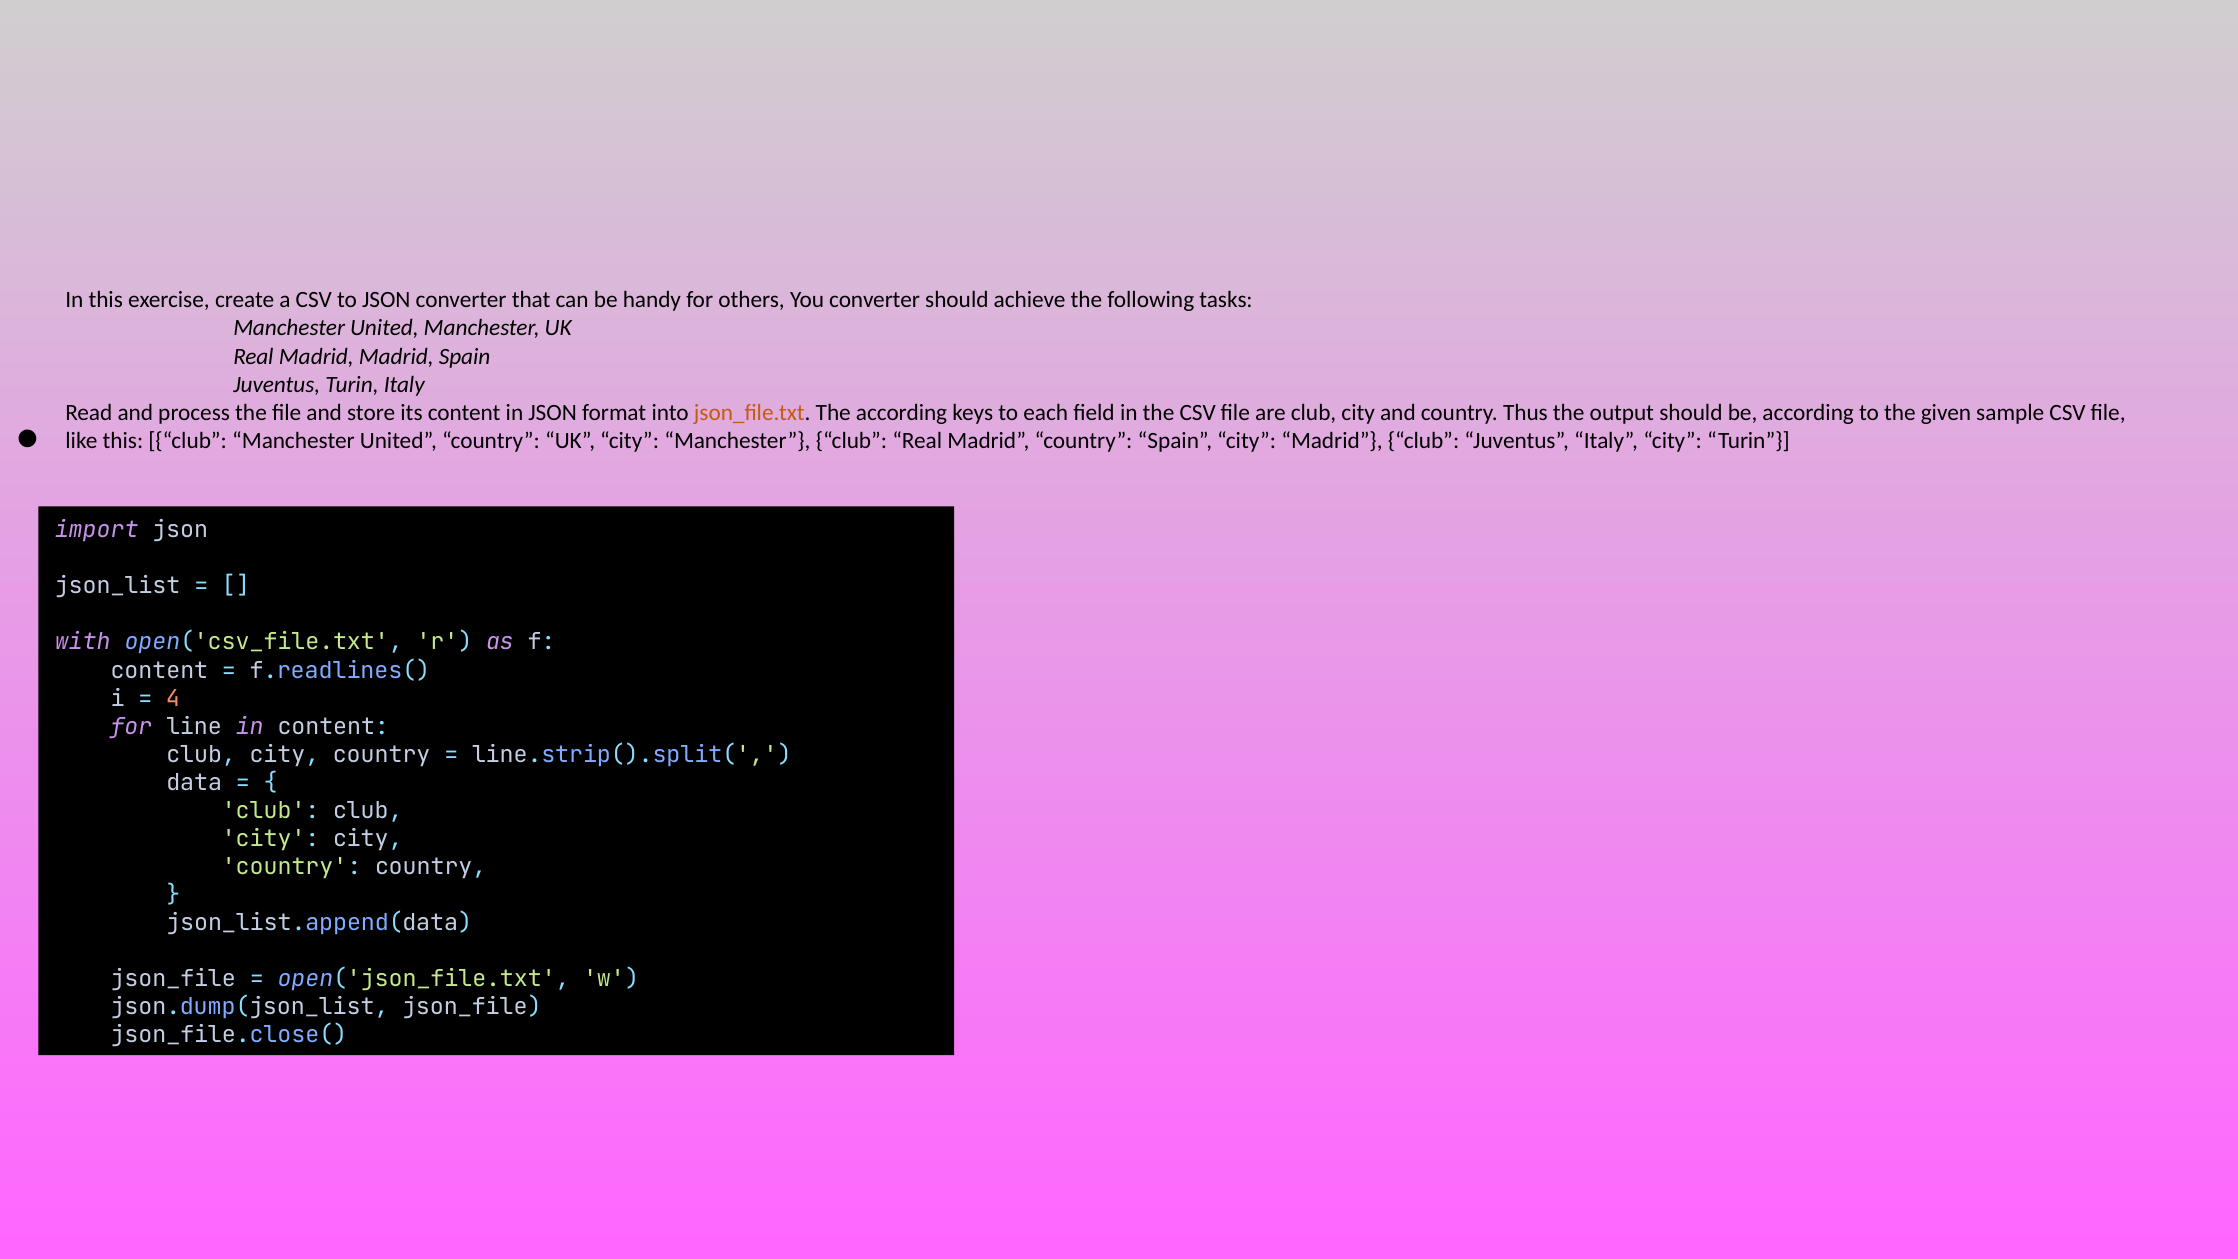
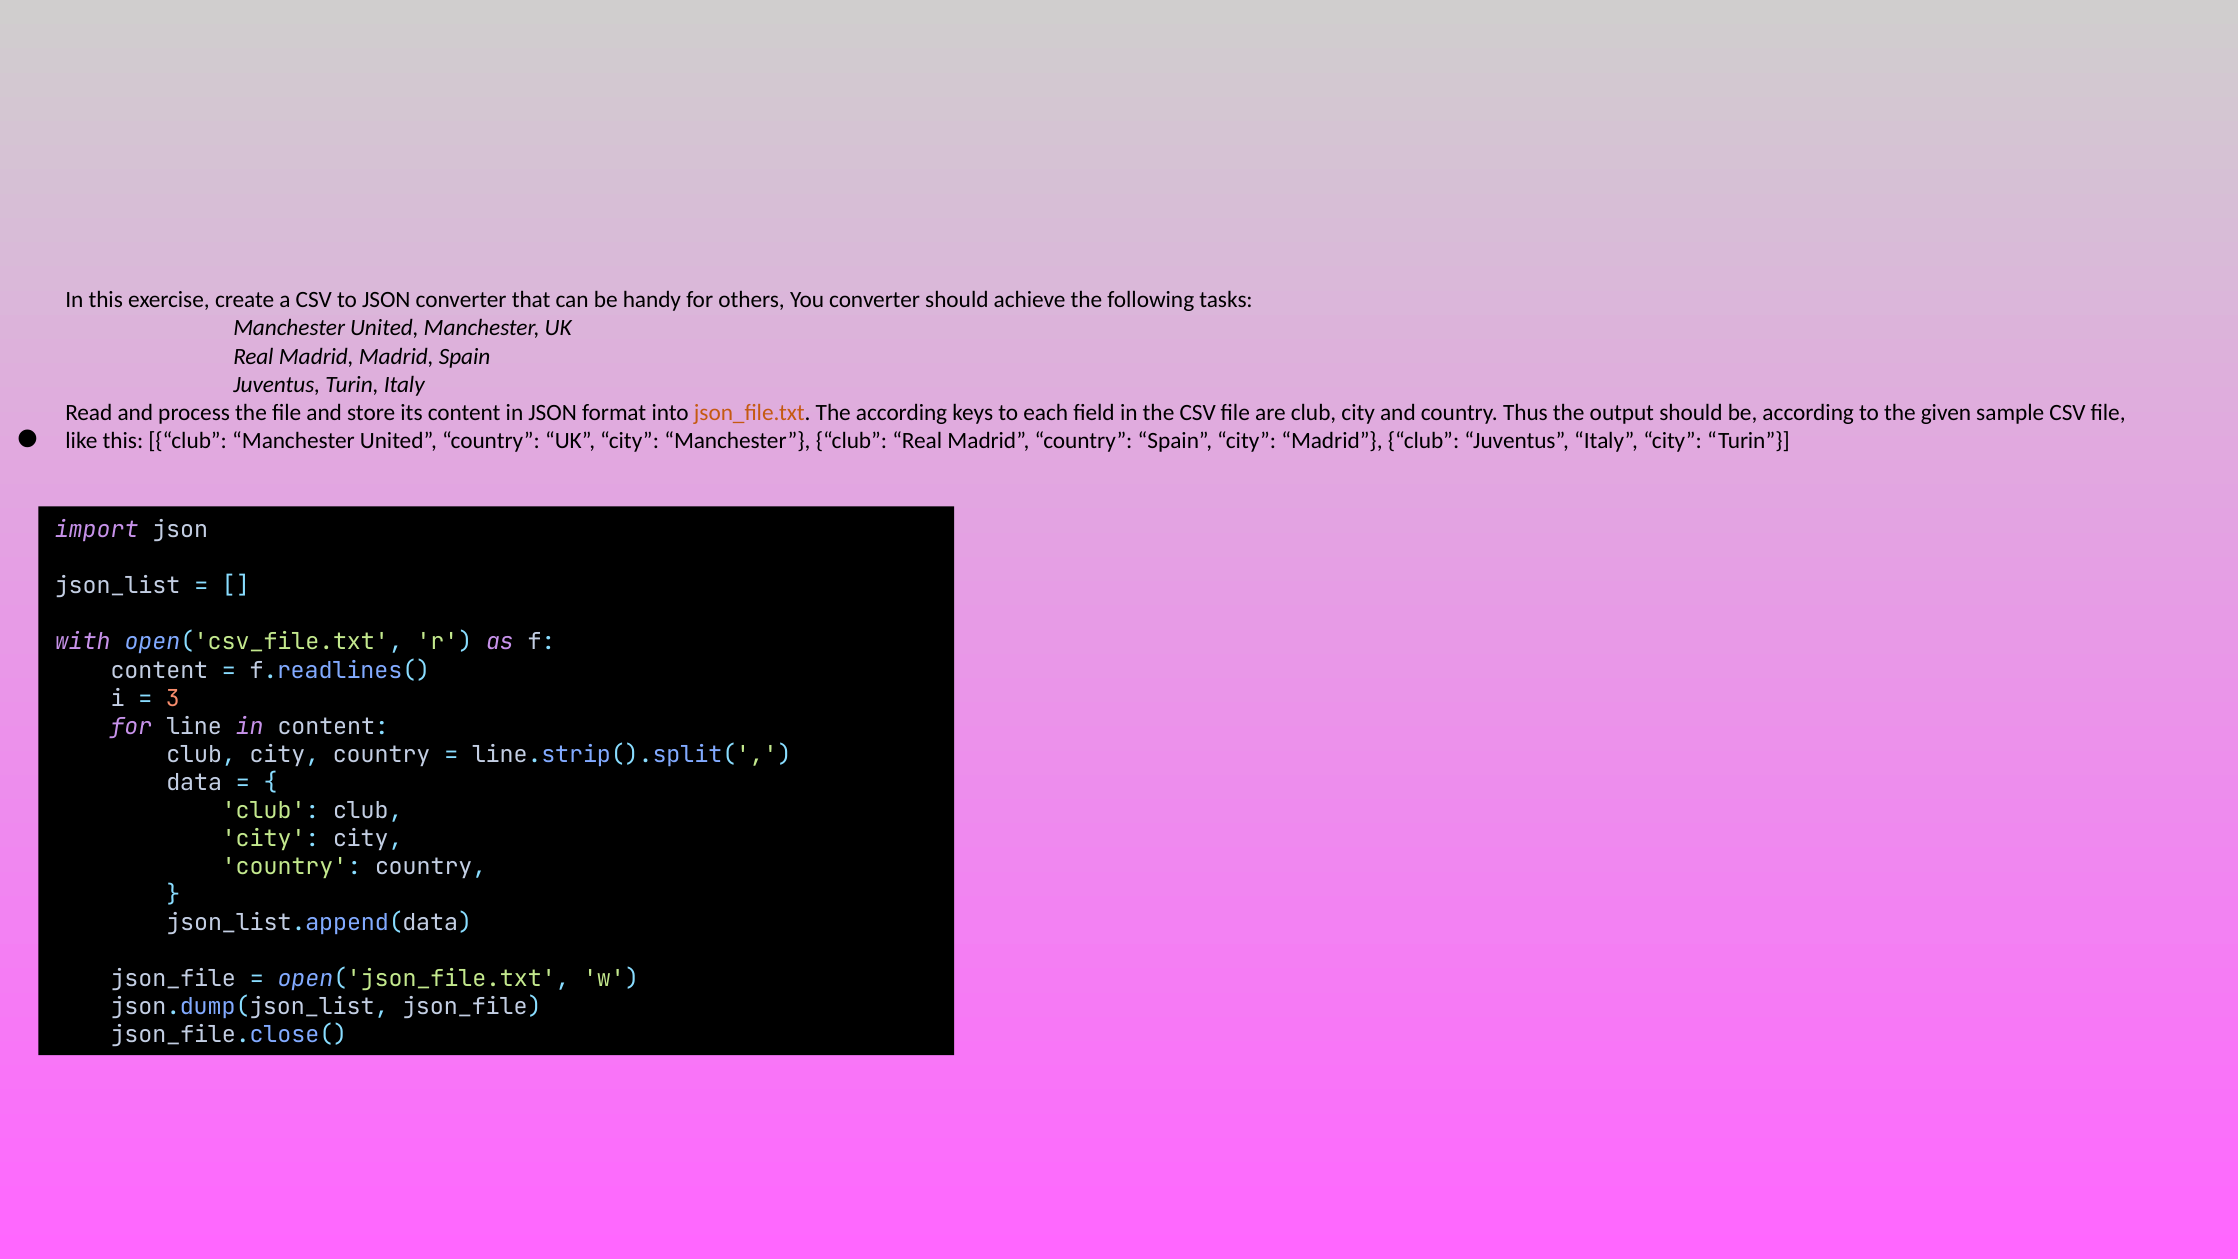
4: 4 -> 3
